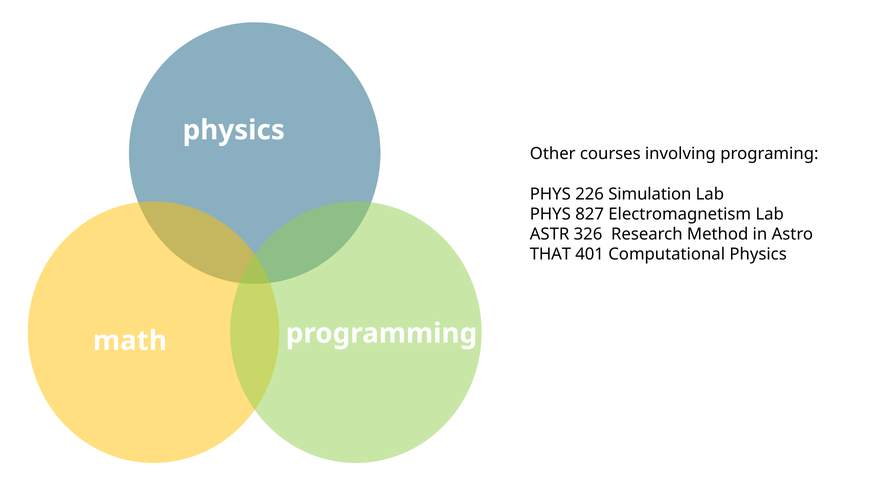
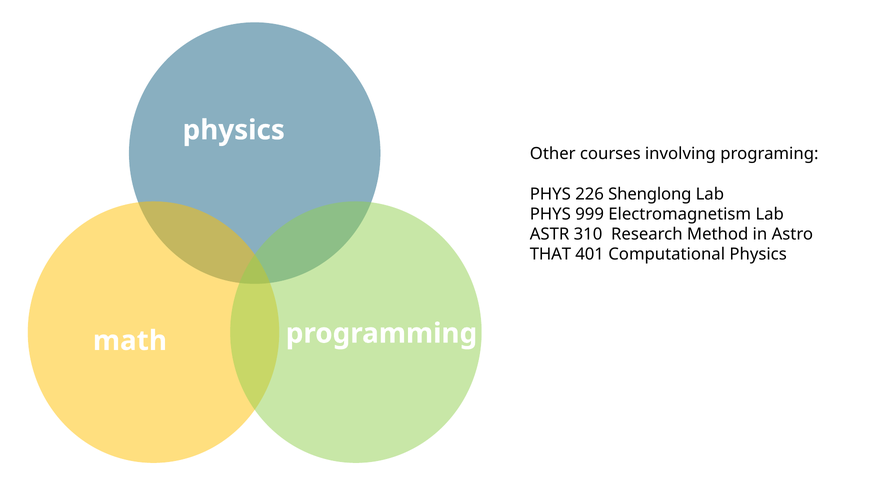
Simulation: Simulation -> Shenglong
827: 827 -> 999
326: 326 -> 310
